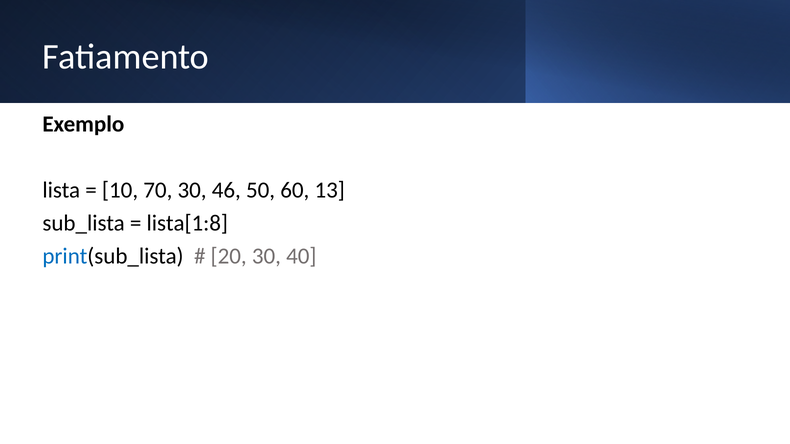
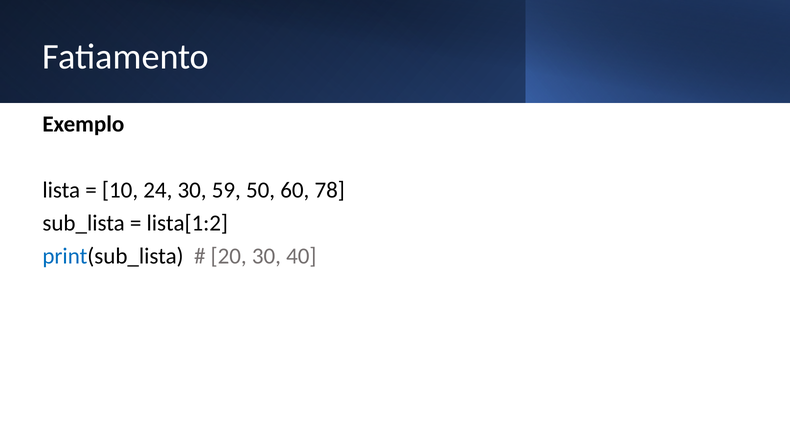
70: 70 -> 24
46: 46 -> 59
13: 13 -> 78
lista[1:8: lista[1:8 -> lista[1:2
